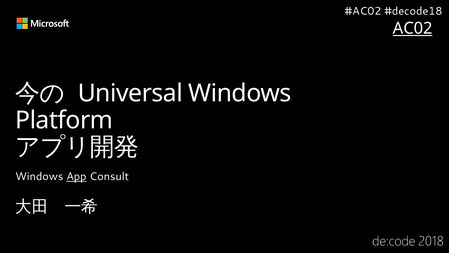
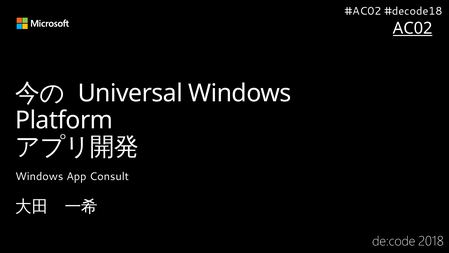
App underline: present -> none
